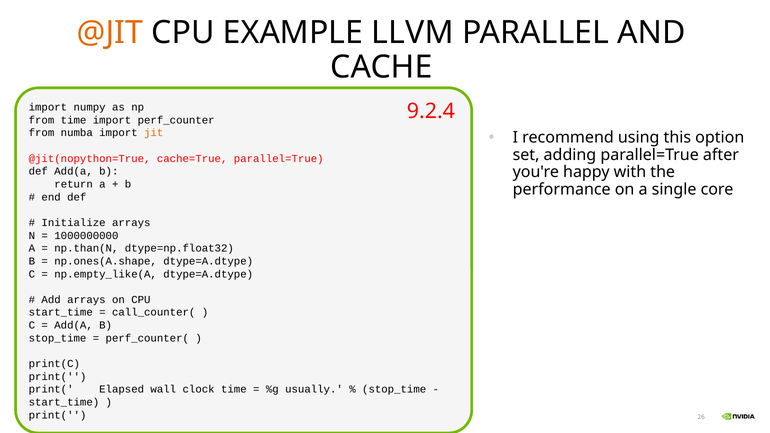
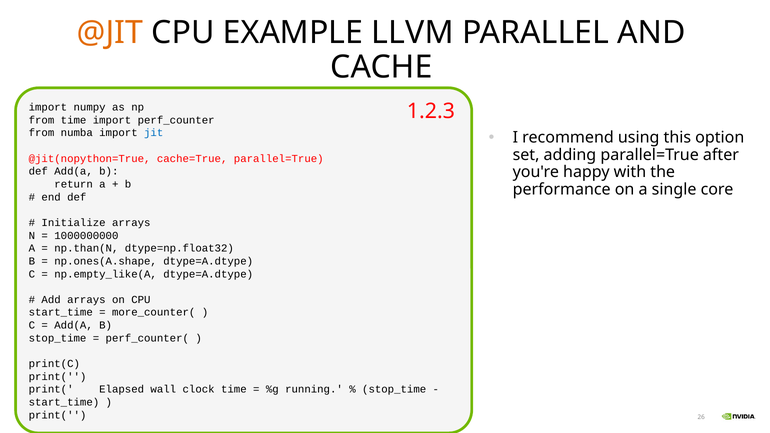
9.2.4: 9.2.4 -> 1.2.3
jit colour: orange -> blue
call_counter(: call_counter( -> more_counter(
usually: usually -> running
